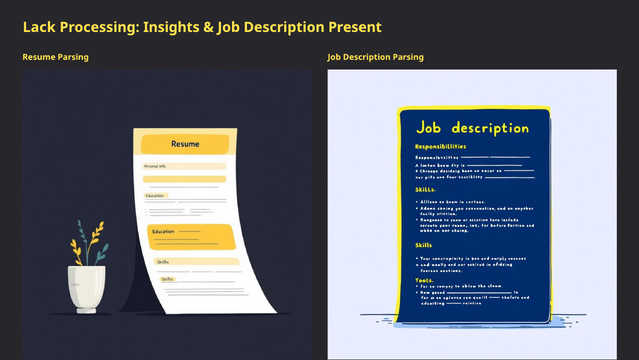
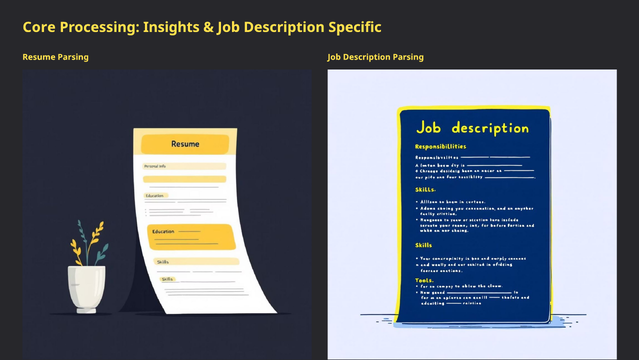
Lack: Lack -> Core
Present: Present -> Specific
